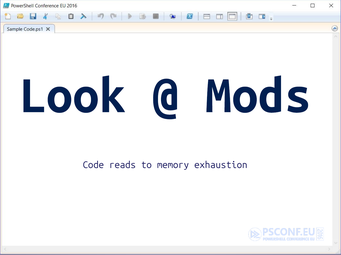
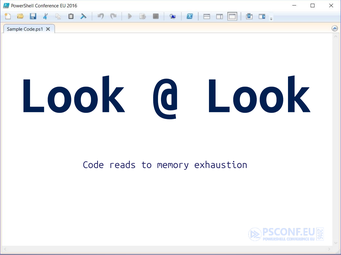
Mods at (258, 97): Mods -> Look
